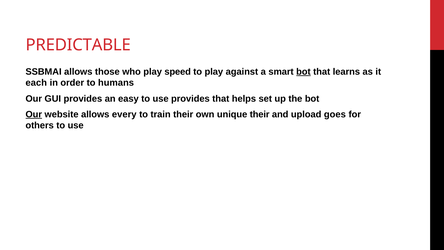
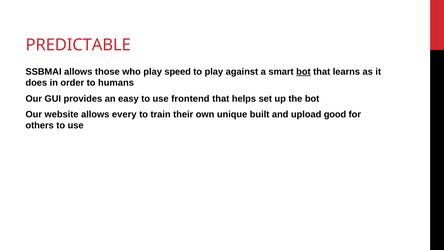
each: each -> does
use provides: provides -> frontend
Our at (34, 114) underline: present -> none
unique their: their -> built
goes: goes -> good
